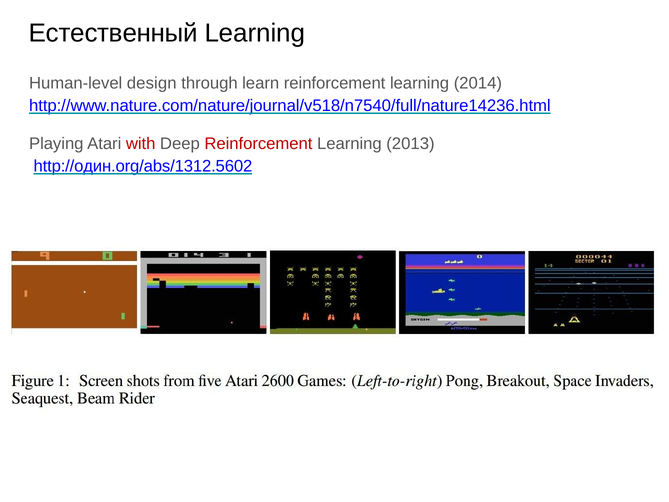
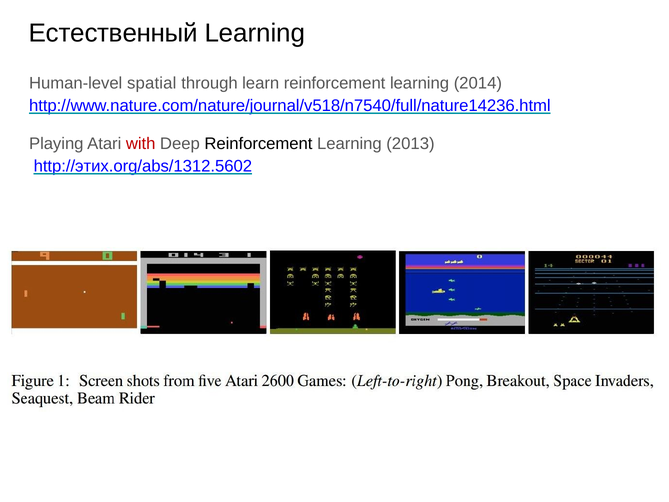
design: design -> spatial
Reinforcement at (258, 143) colour: red -> black
http://один.org/abs/1312.5602: http://один.org/abs/1312.5602 -> http://этих.org/abs/1312.5602
